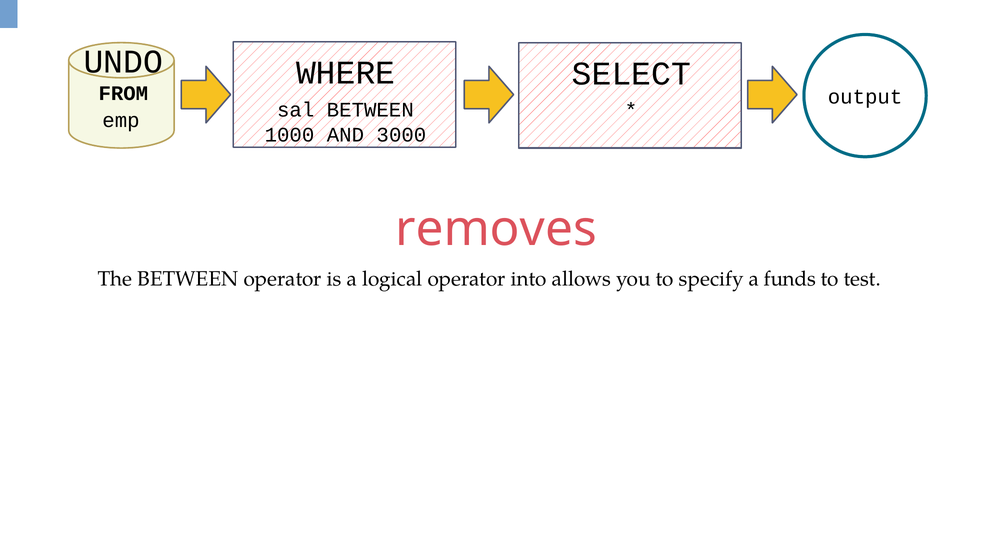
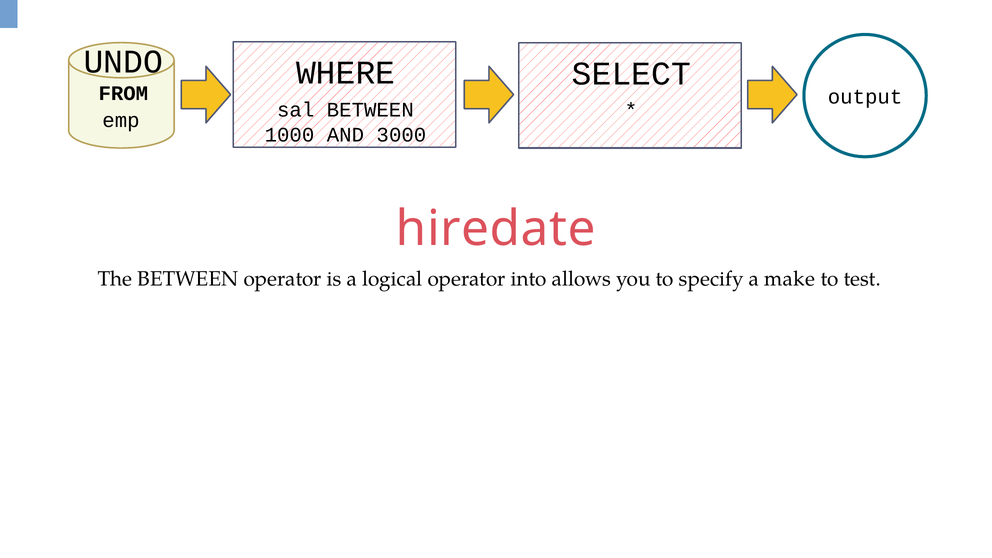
removes: removes -> hiredate
funds: funds -> make
